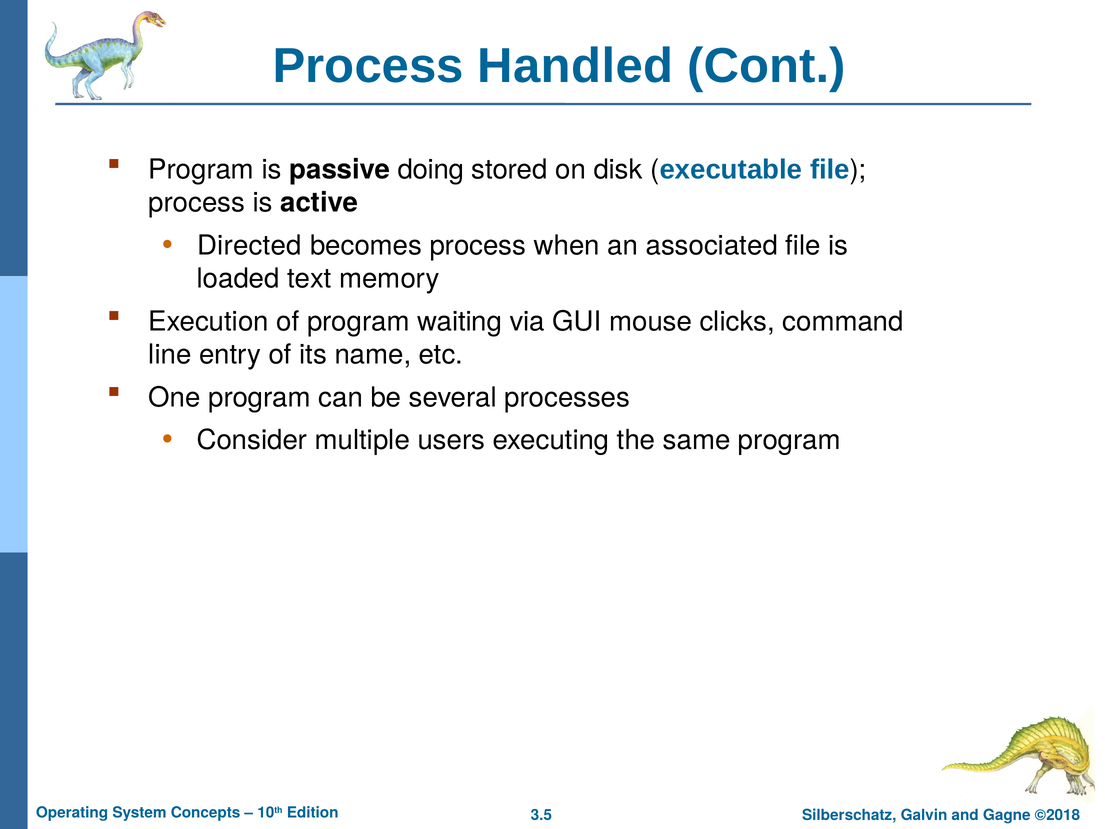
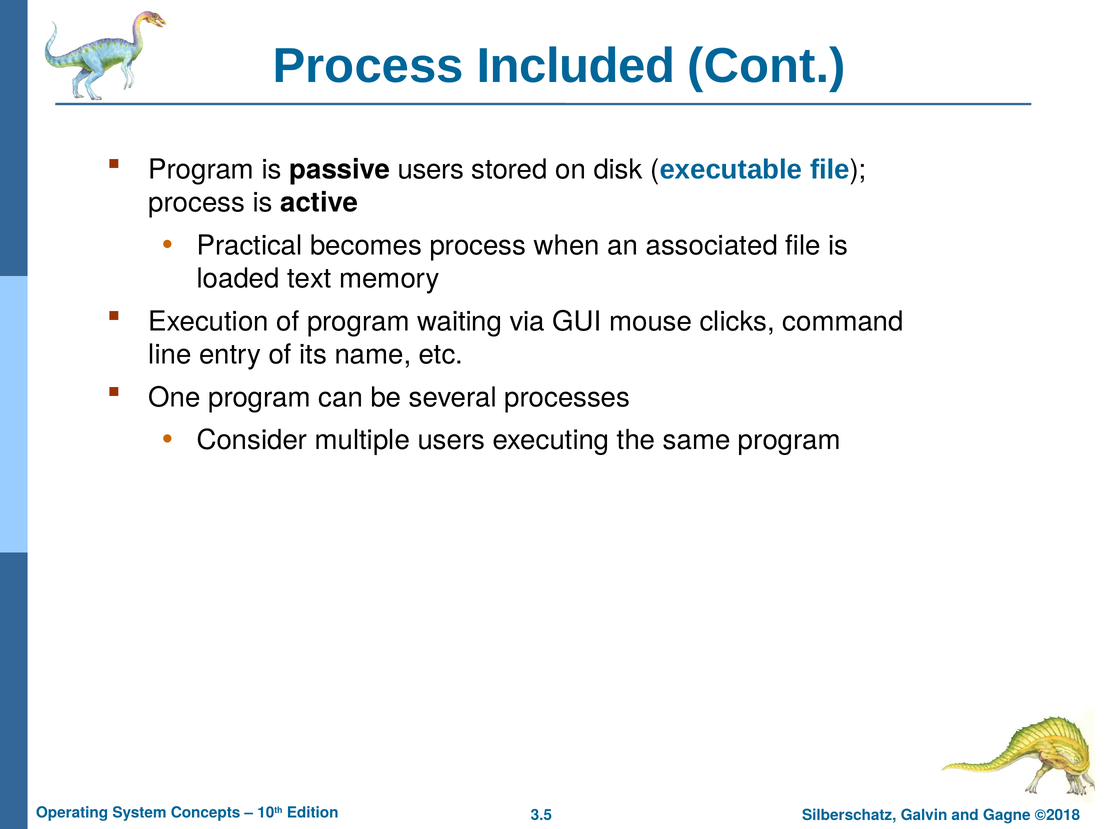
Handled: Handled -> Included
passive doing: doing -> users
Directed: Directed -> Practical
